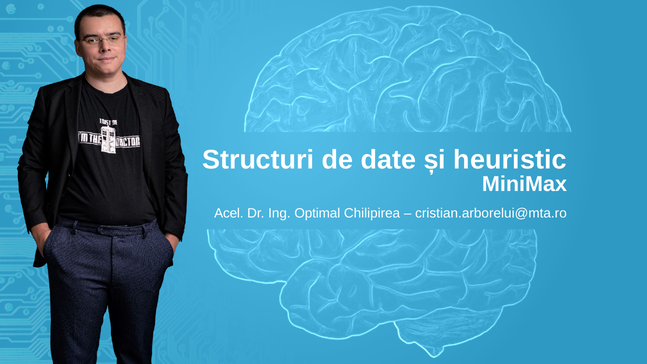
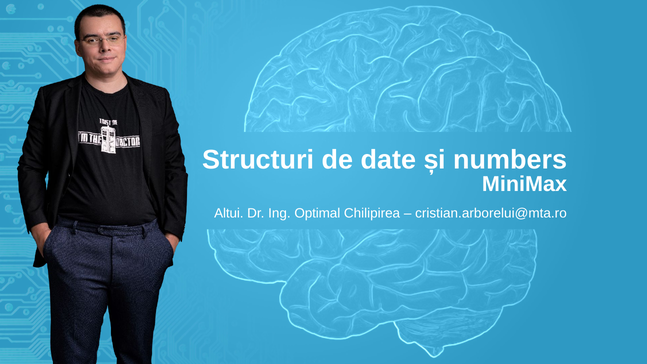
heuristic: heuristic -> numbers
Acel: Acel -> Altui
